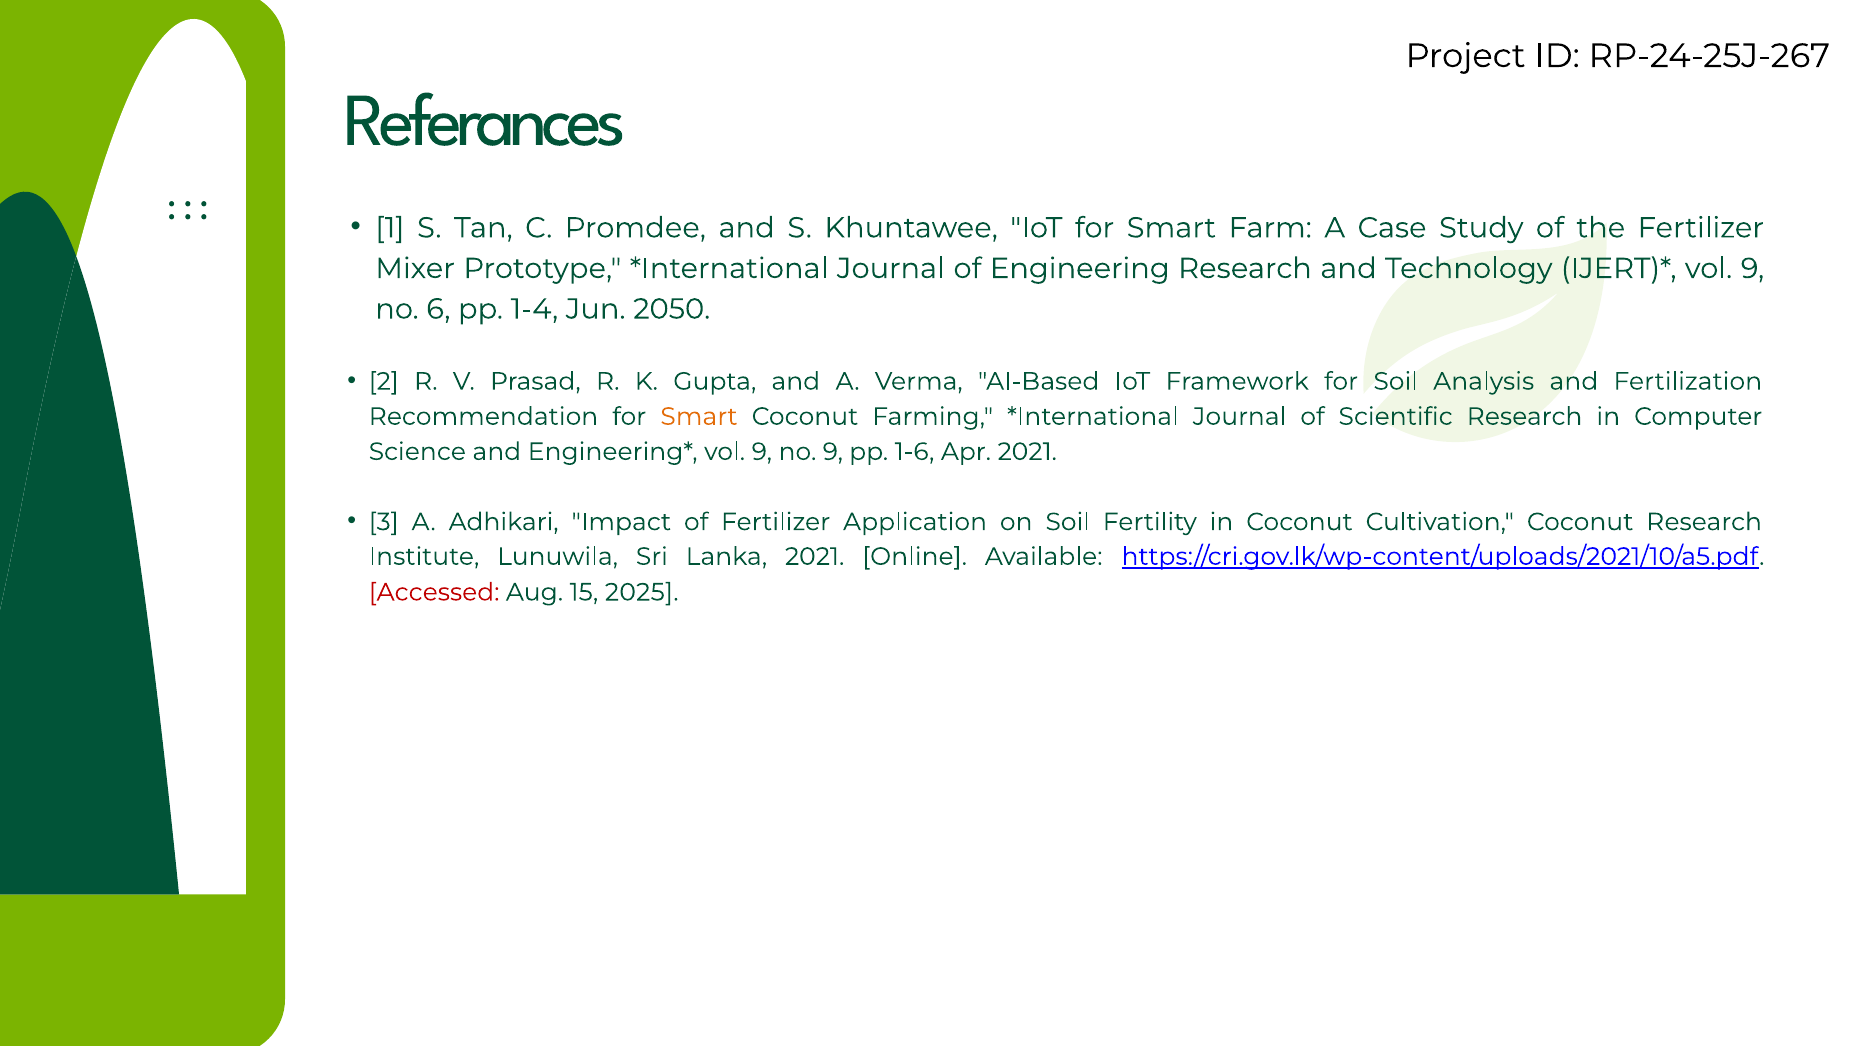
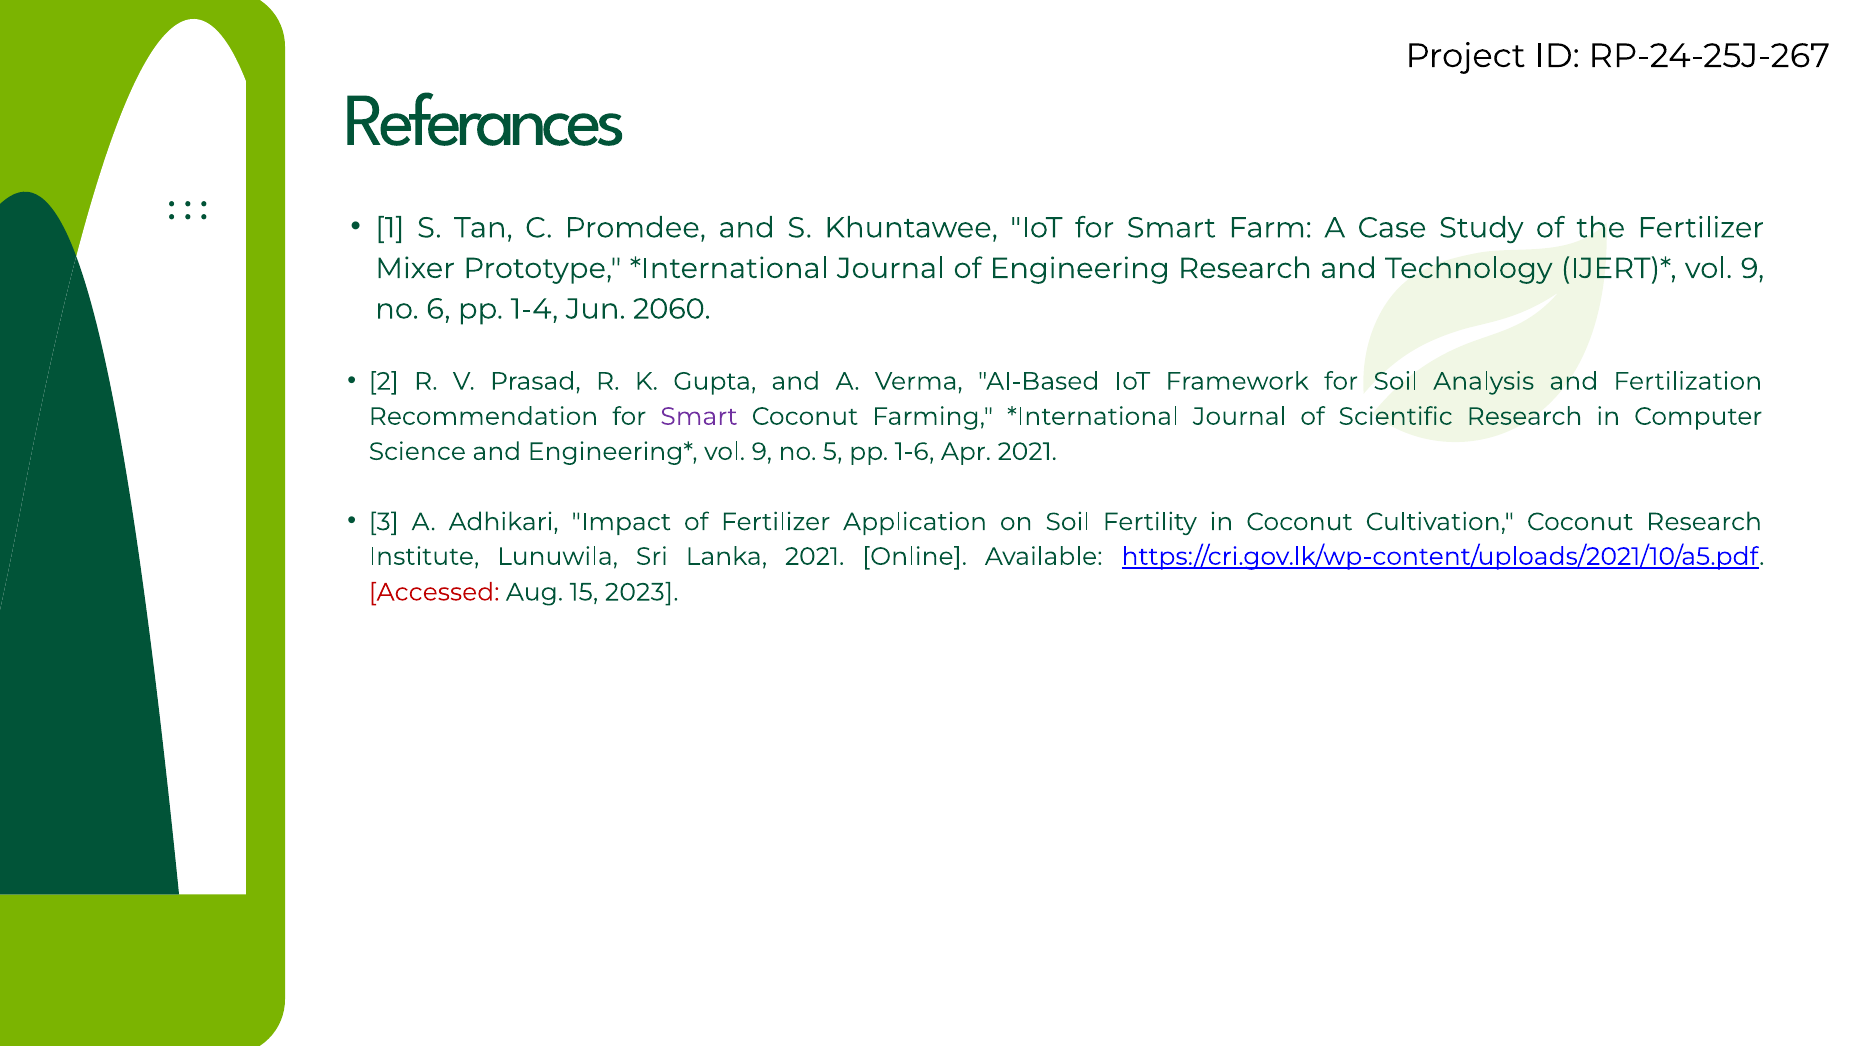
2050: 2050 -> 2060
Smart at (699, 417) colour: orange -> purple
no 9: 9 -> 5
2025: 2025 -> 2023
